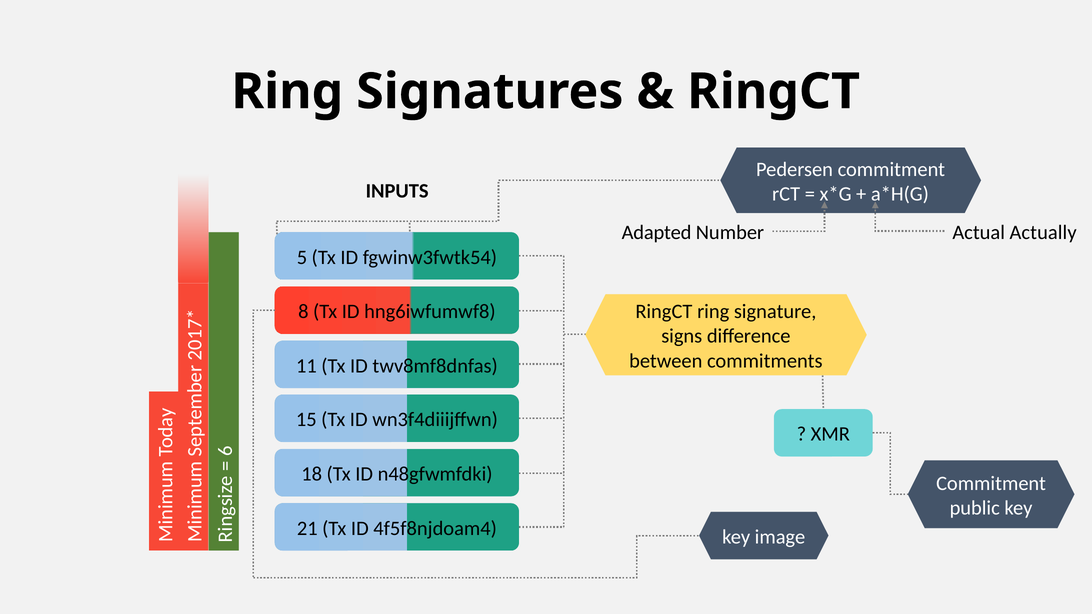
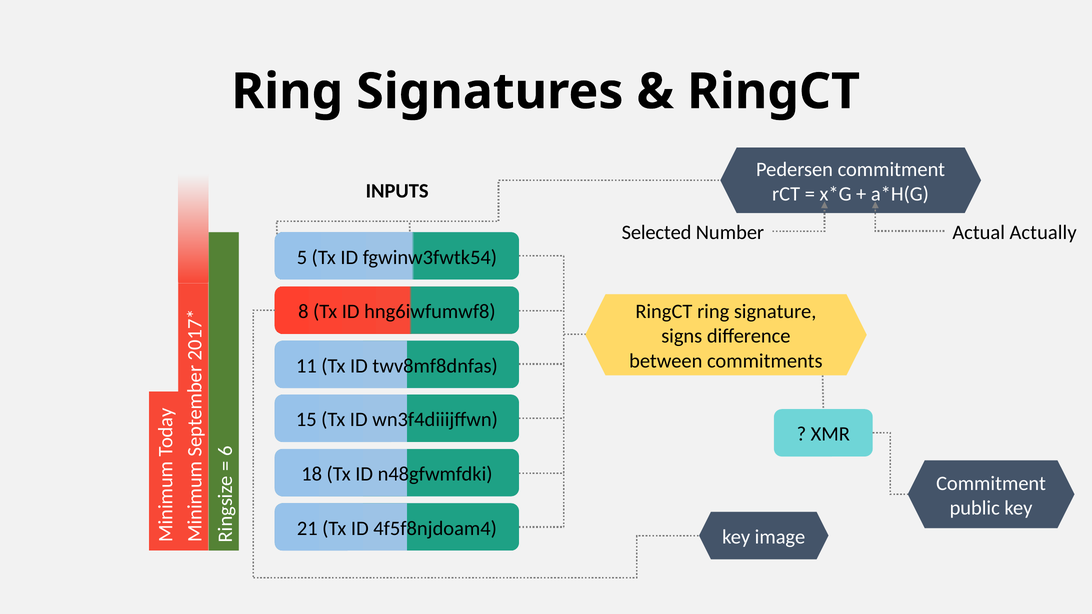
Adapted: Adapted -> Selected
